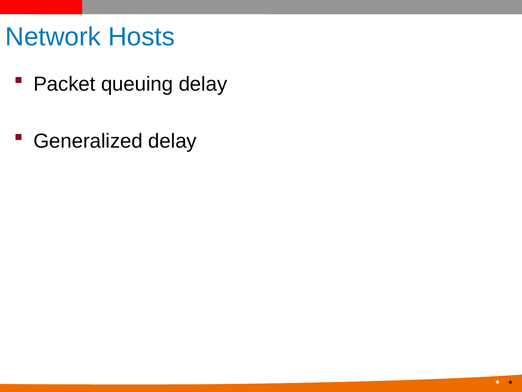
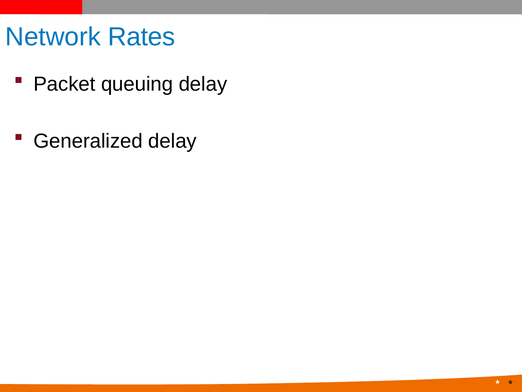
Hosts: Hosts -> Rates
